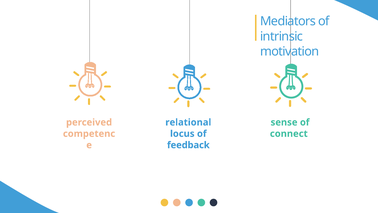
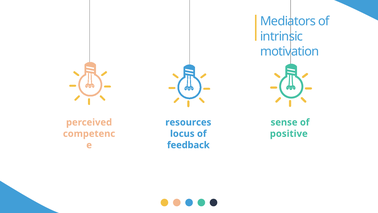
relational: relational -> resources
connect: connect -> positive
